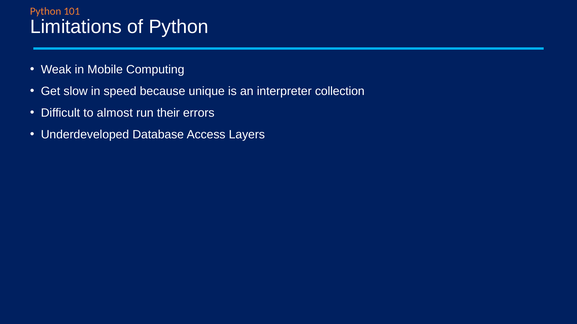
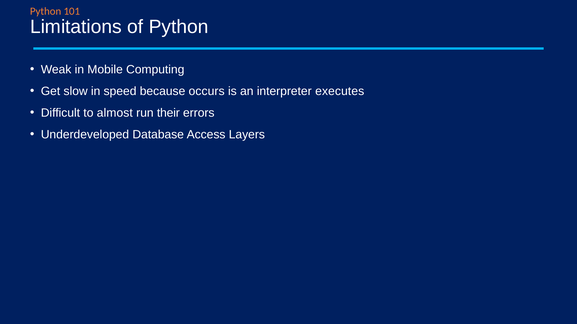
unique: unique -> occurs
collection: collection -> executes
